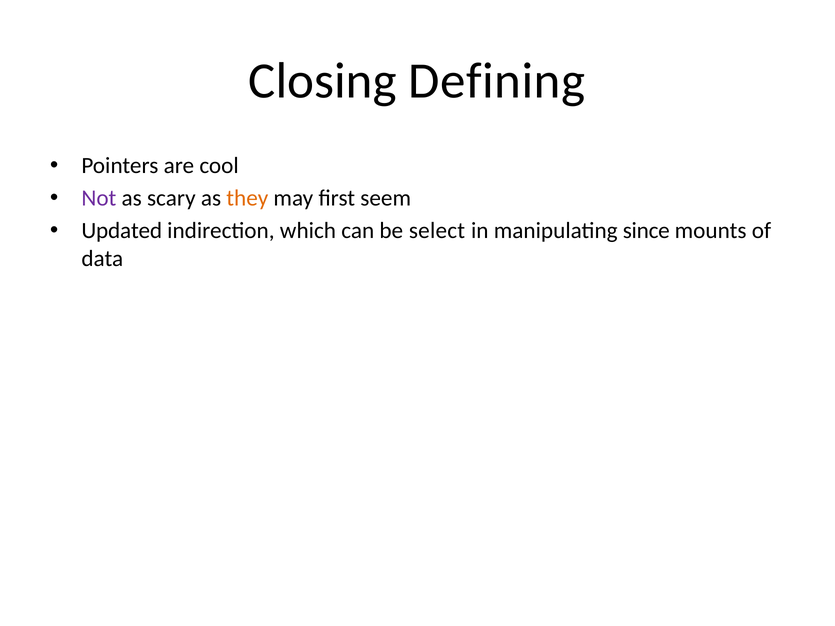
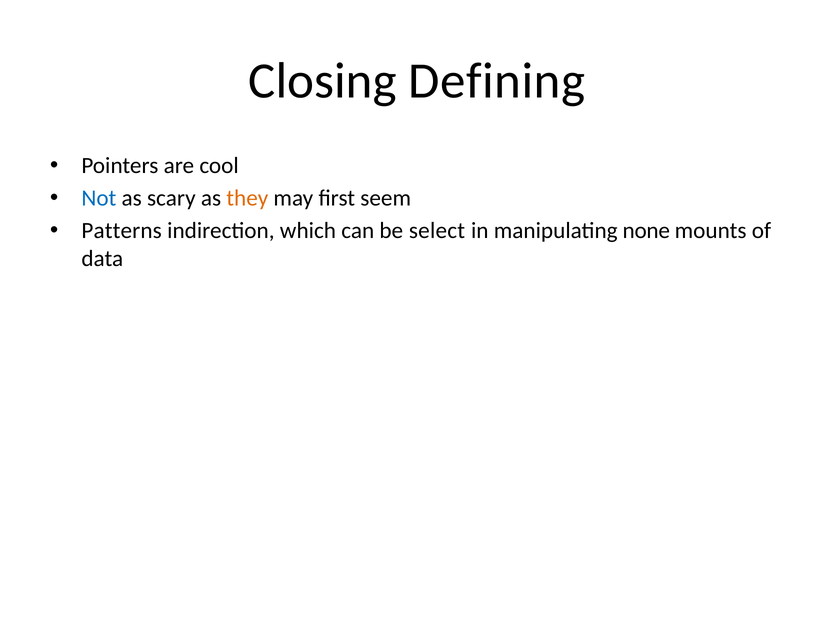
Not colour: purple -> blue
Updated: Updated -> Patterns
since: since -> none
